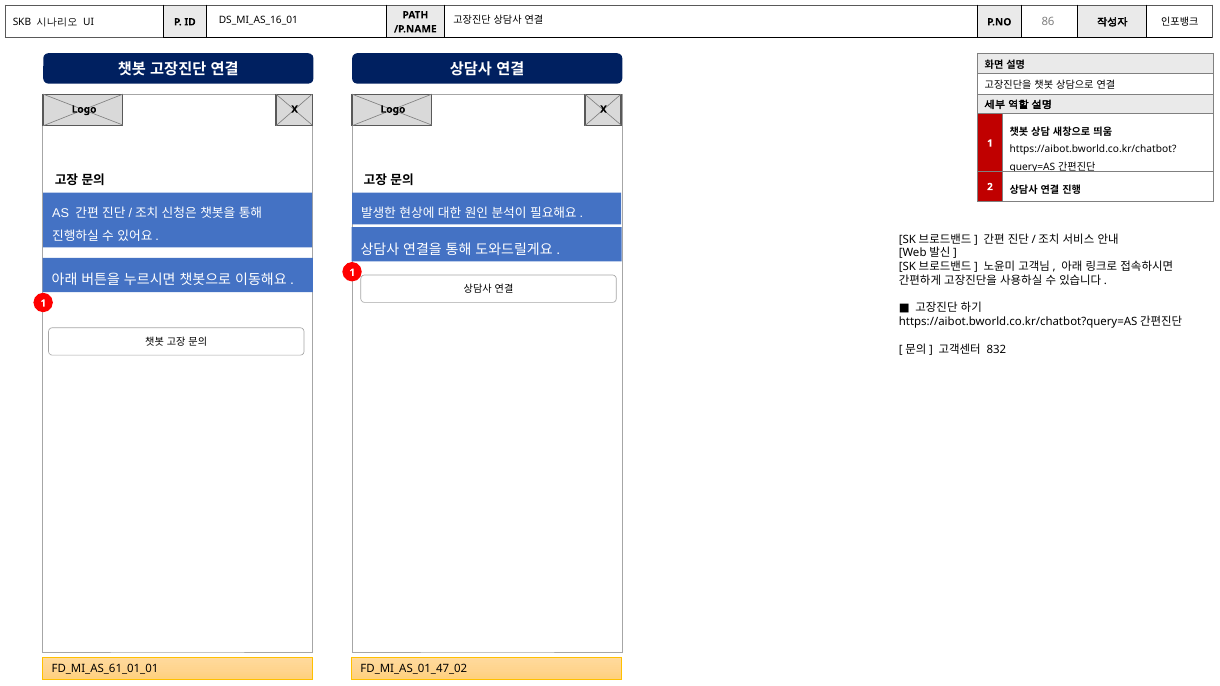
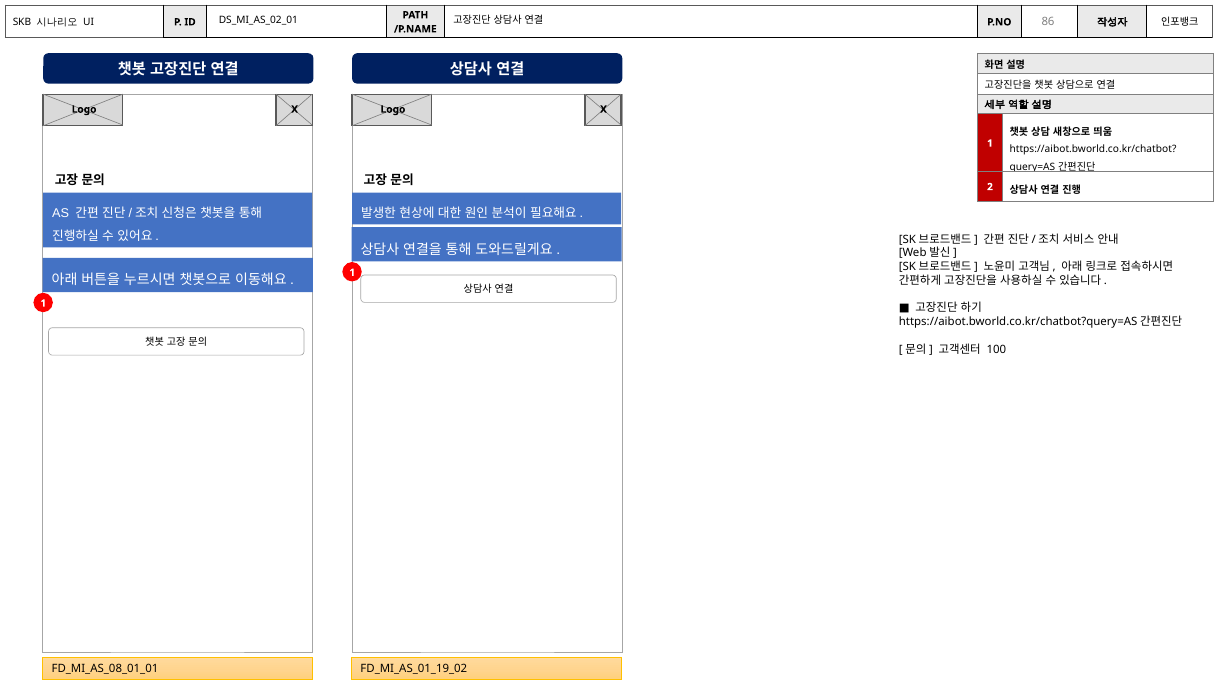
DS_MI_AS_16_01: DS_MI_AS_16_01 -> DS_MI_AS_02_01
832: 832 -> 100
FD_MI_AS_61_01_01: FD_MI_AS_61_01_01 -> FD_MI_AS_08_01_01
FD_MI_AS_01_47_02: FD_MI_AS_01_47_02 -> FD_MI_AS_01_19_02
